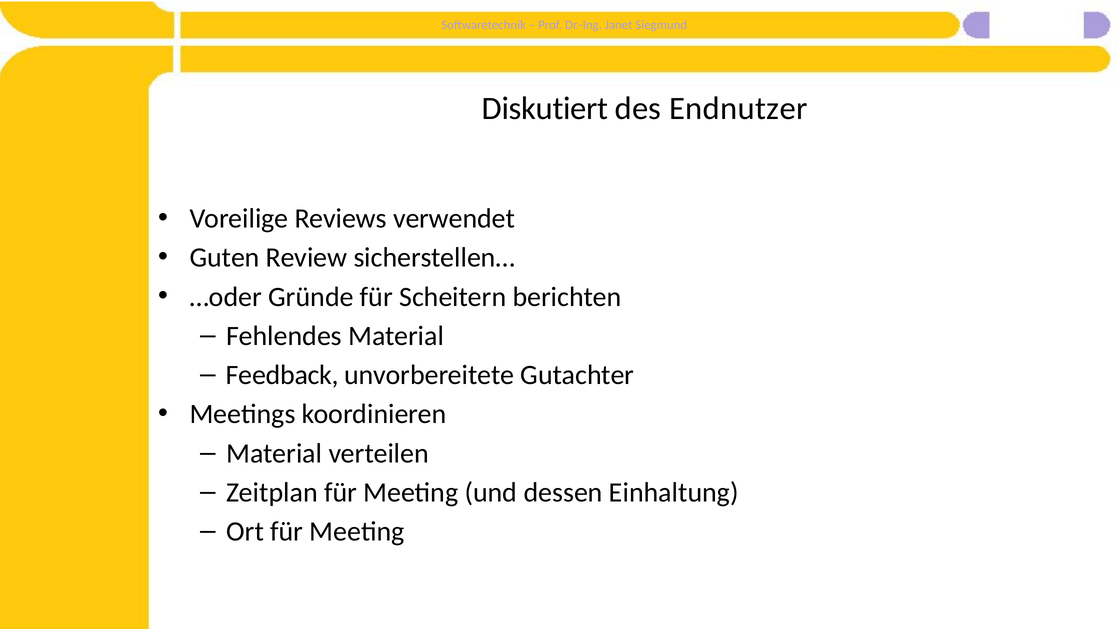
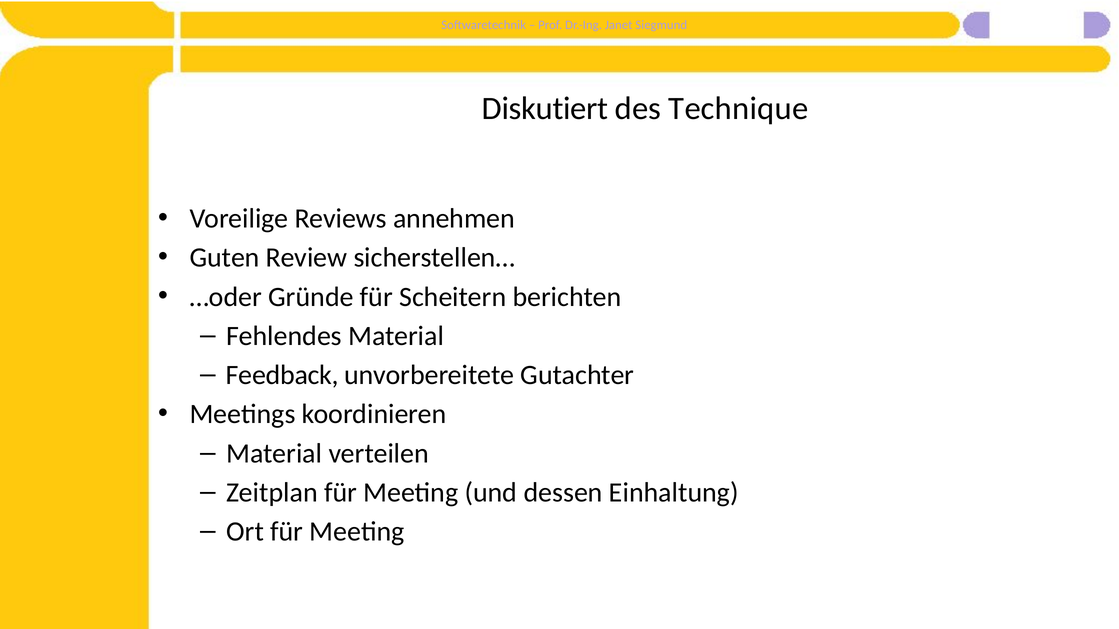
Endnutzer: Endnutzer -> Technique
verwendet: verwendet -> annehmen
